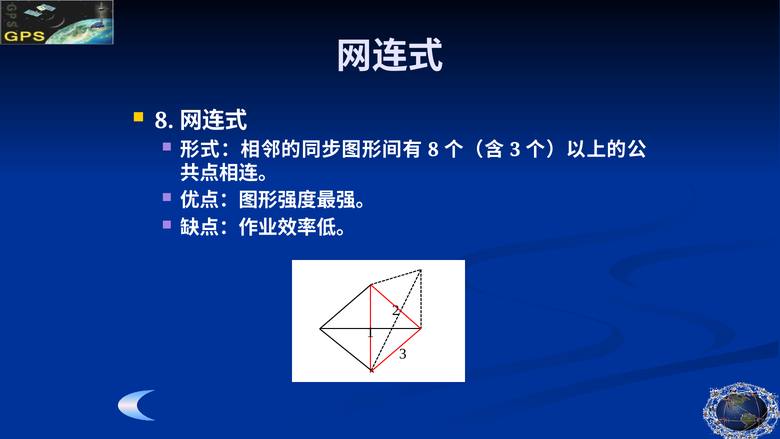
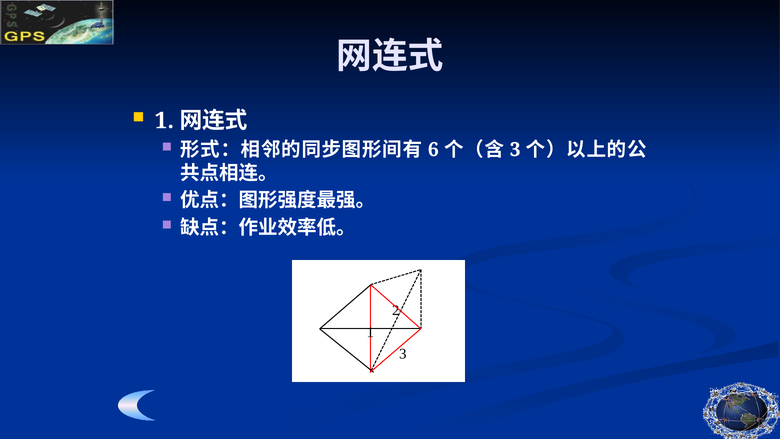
8 at (164, 121): 8 -> 1
8 at (433, 150): 8 -> 6
